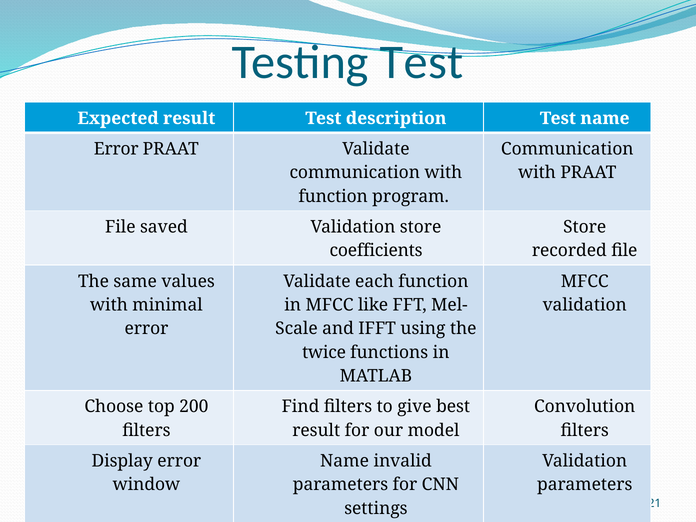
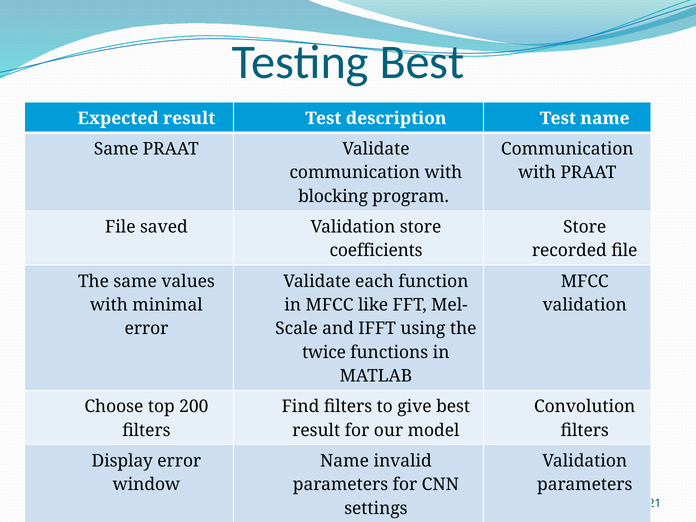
Testing Test: Test -> Best
Error at (116, 149): Error -> Same
function at (333, 196): function -> blocking
